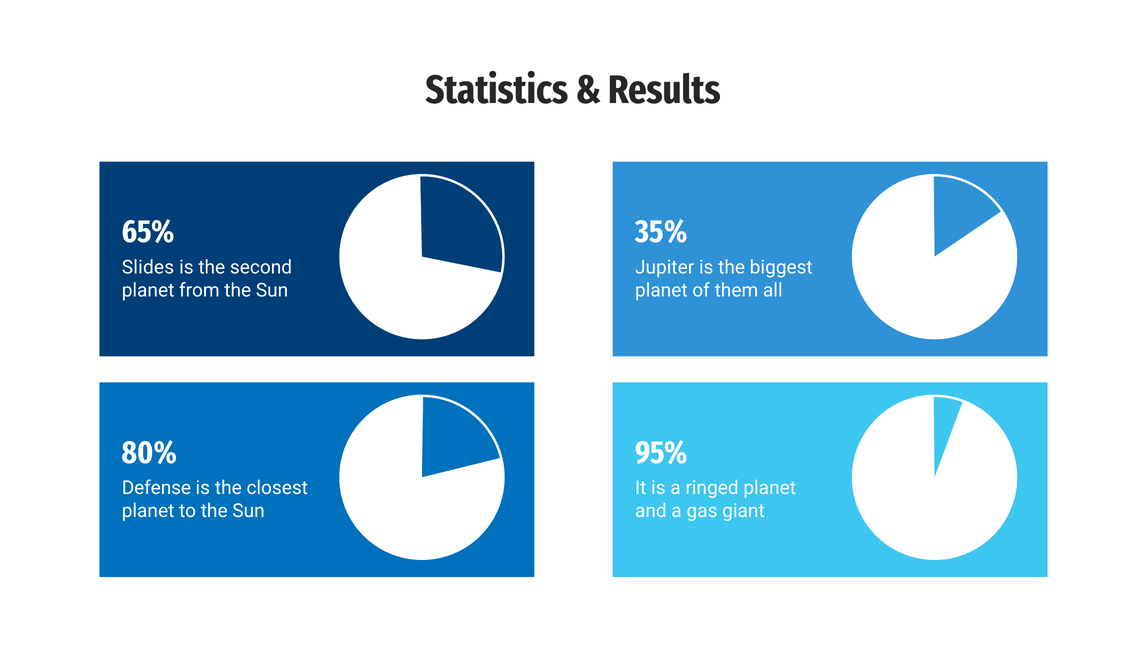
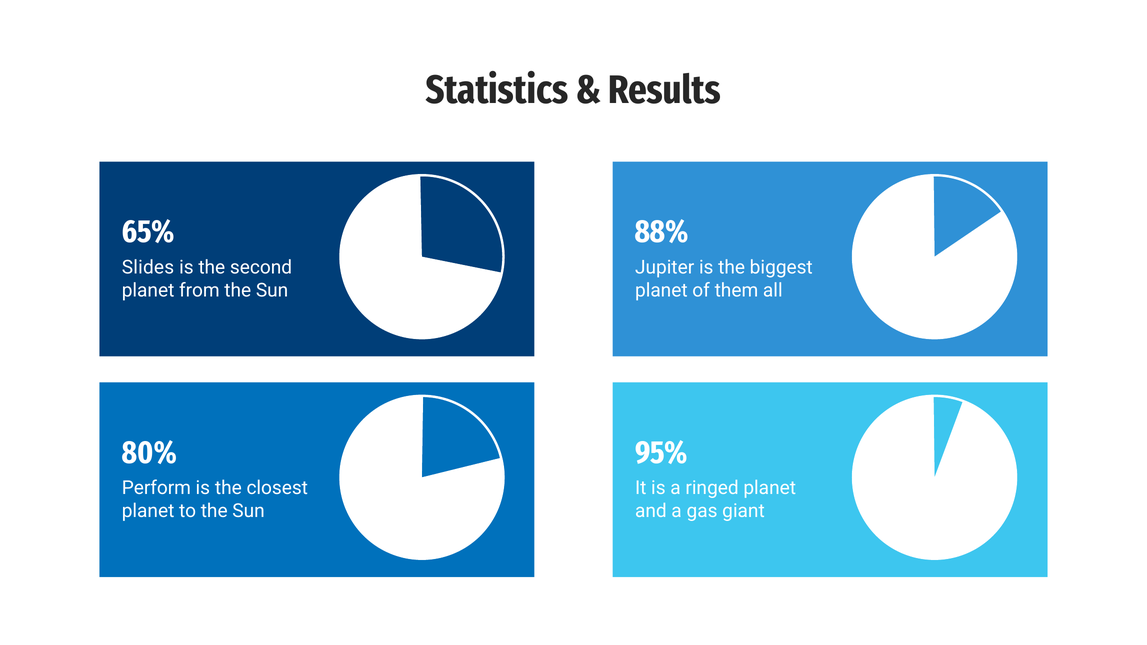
35%: 35% -> 88%
Defense: Defense -> Perform
